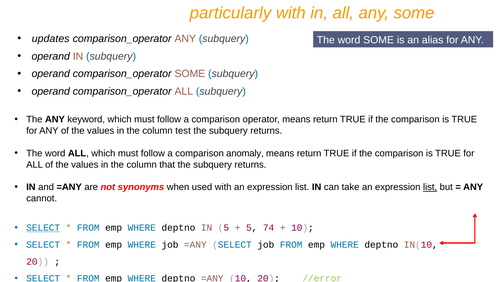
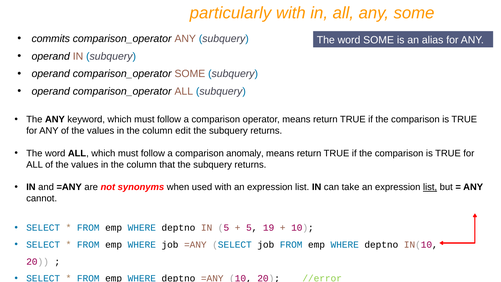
updates: updates -> commits
test: test -> edit
SELECT at (43, 228) underline: present -> none
74: 74 -> 19
